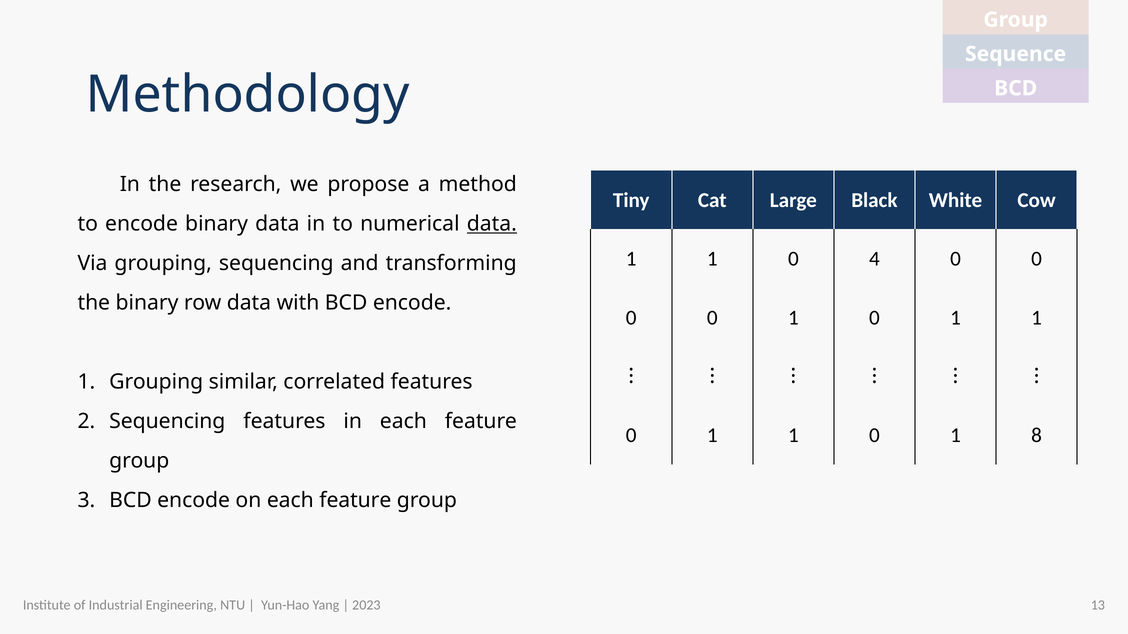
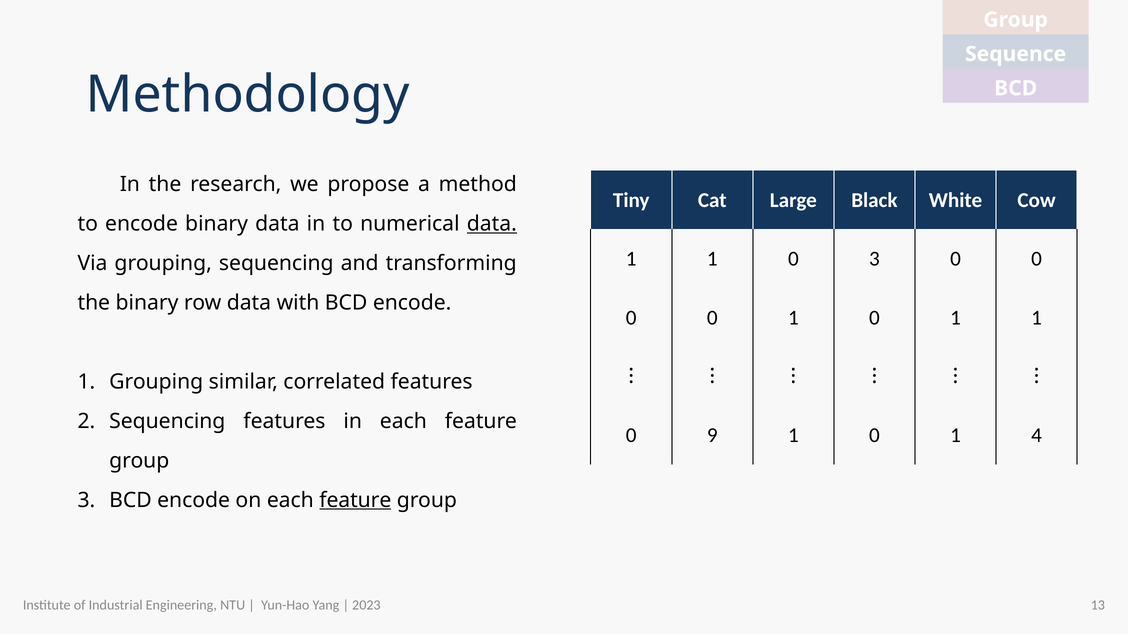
0 4: 4 -> 3
1 at (712, 436): 1 -> 9
8: 8 -> 4
feature at (355, 500) underline: none -> present
